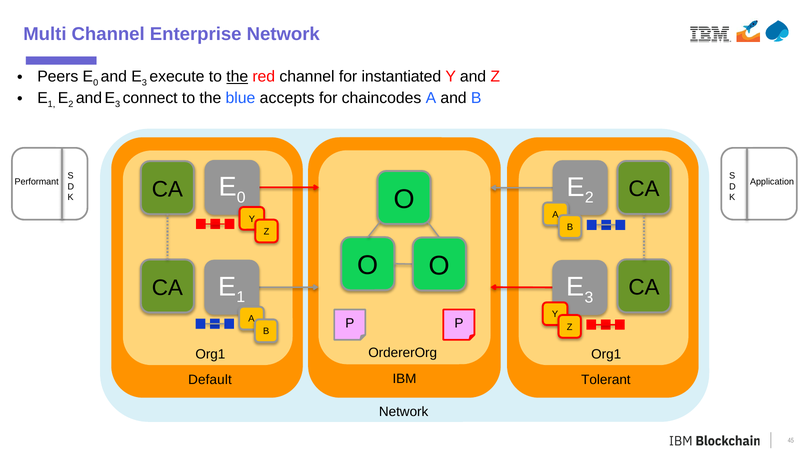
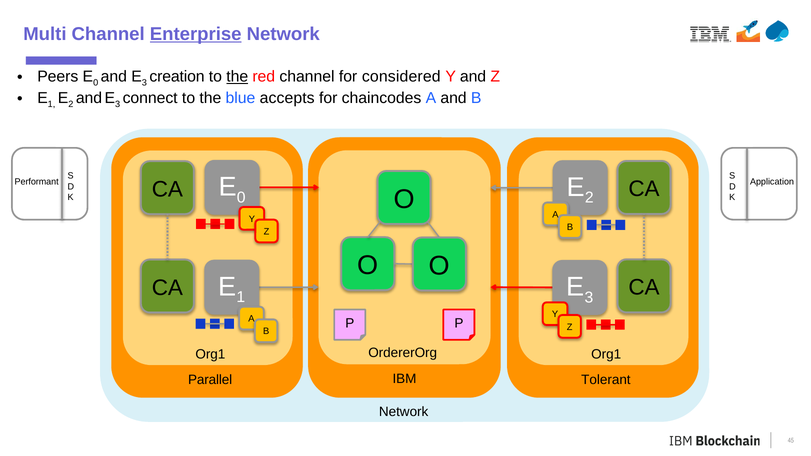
Enterprise underline: none -> present
execute: execute -> creation
instantiated: instantiated -> considered
Default: Default -> Parallel
